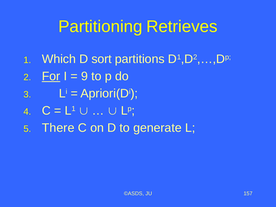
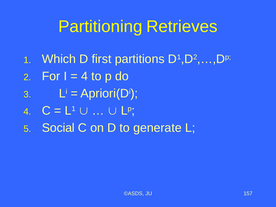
sort: sort -> first
For underline: present -> none
9 at (84, 76): 9 -> 4
There: There -> Social
